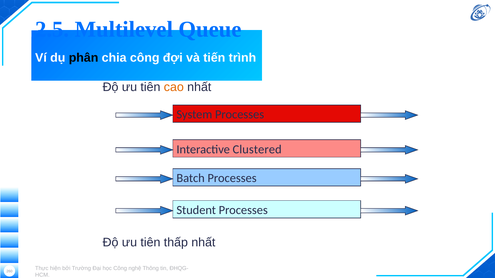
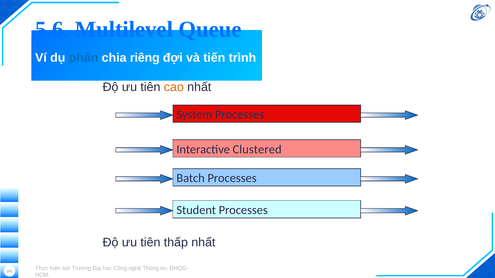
2.5: 2.5 -> 5.6
phân colour: black -> blue
chia công: công -> riêng
